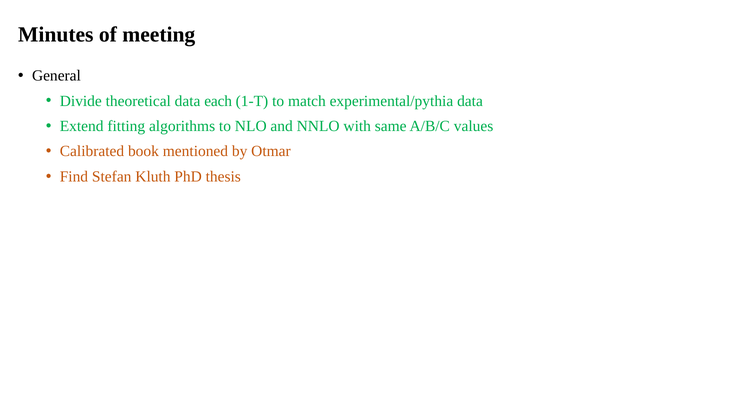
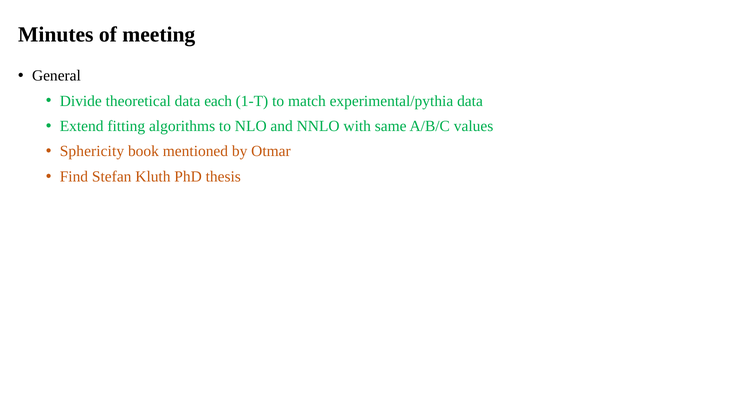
Calibrated: Calibrated -> Sphericity
